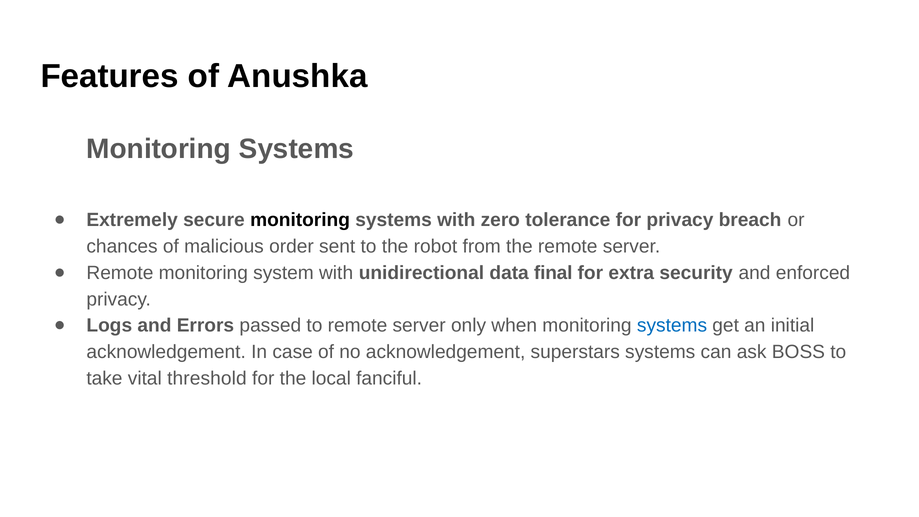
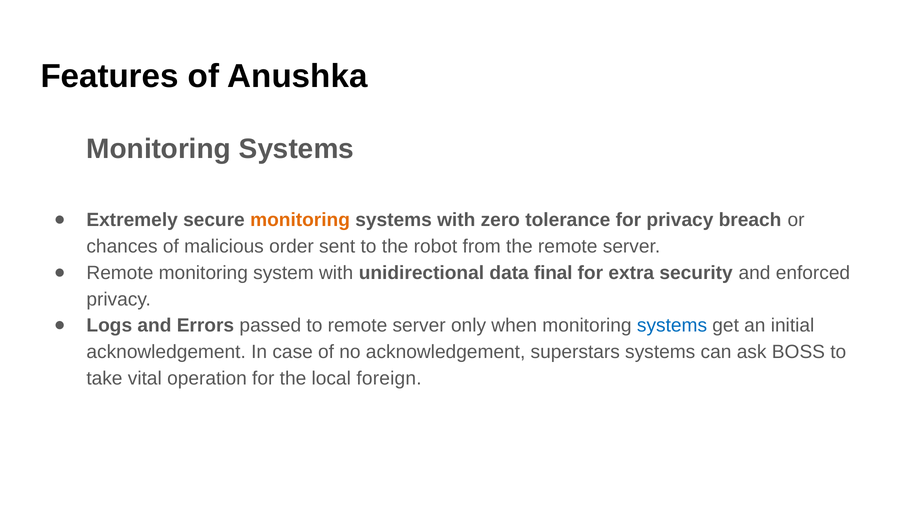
monitoring at (300, 220) colour: black -> orange
threshold: threshold -> operation
fanciful: fanciful -> foreign
